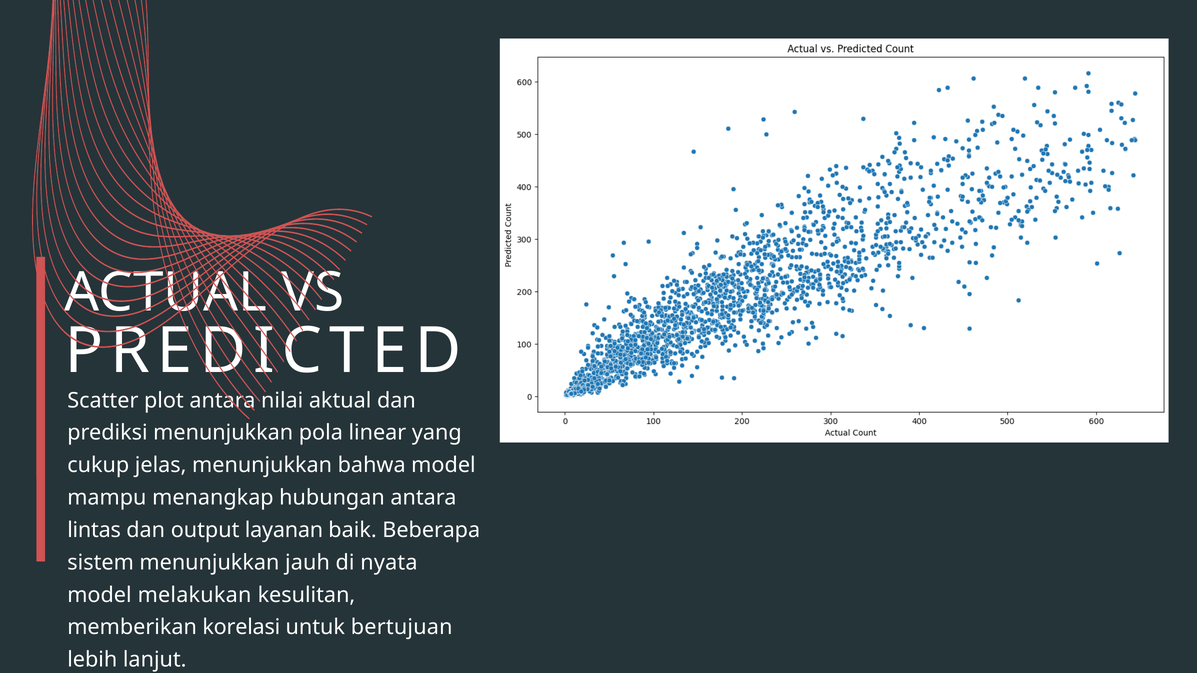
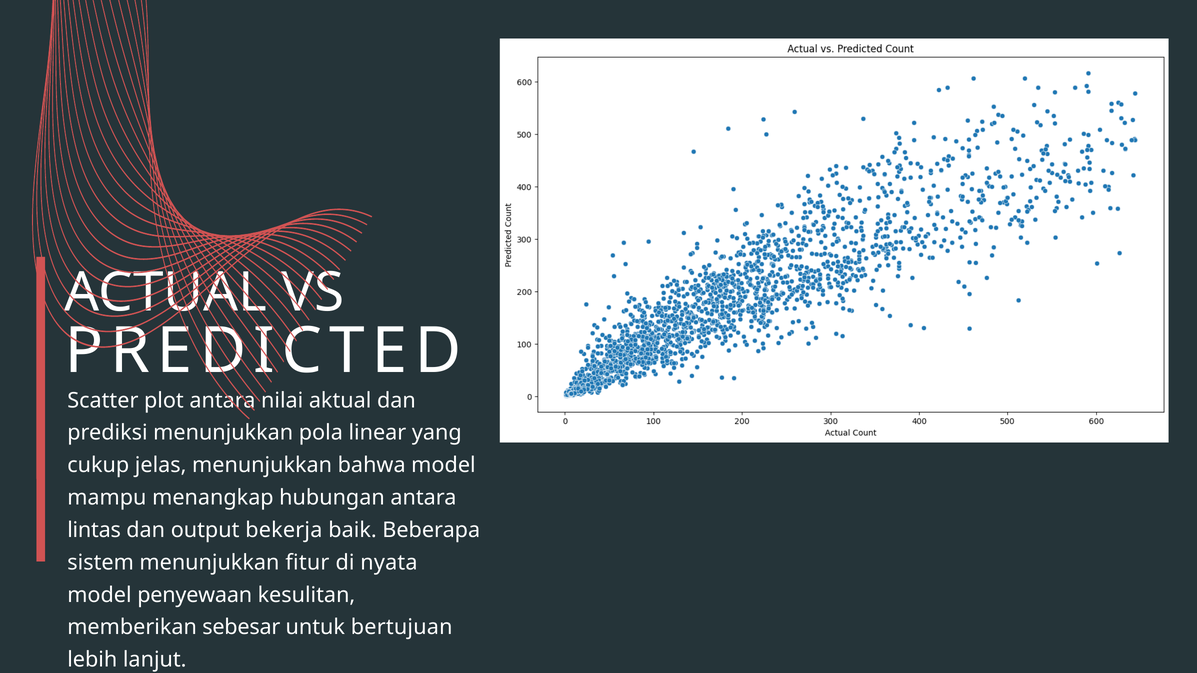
layanan: layanan -> bekerja
jauh: jauh -> fitur
melakukan: melakukan -> penyewaan
korelasi: korelasi -> sebesar
